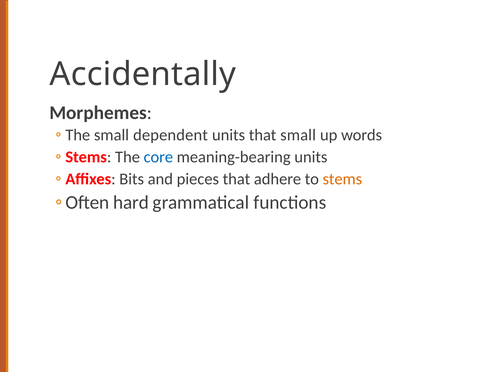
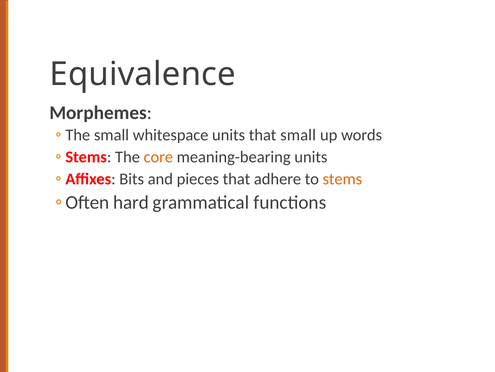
Accidentally: Accidentally -> Equivalence
dependent: dependent -> whitespace
core colour: blue -> orange
